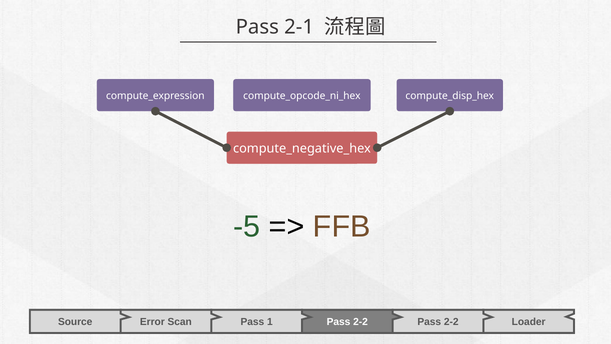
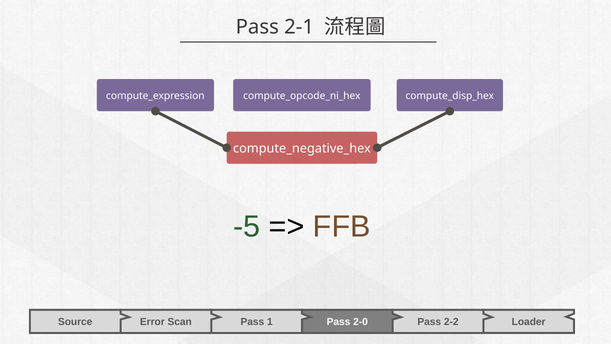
2-2 at (361, 322): 2-2 -> 2-0
